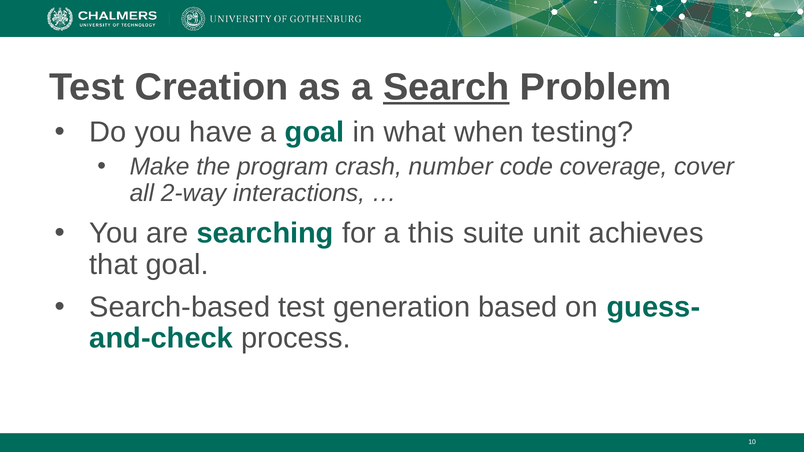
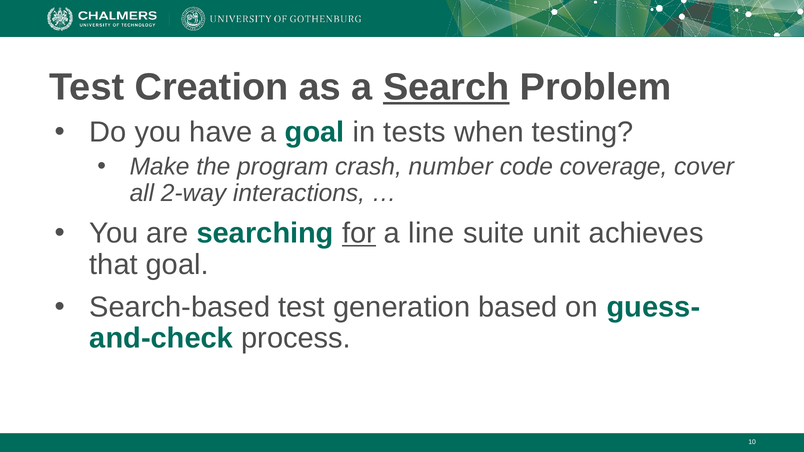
what: what -> tests
for underline: none -> present
this: this -> line
